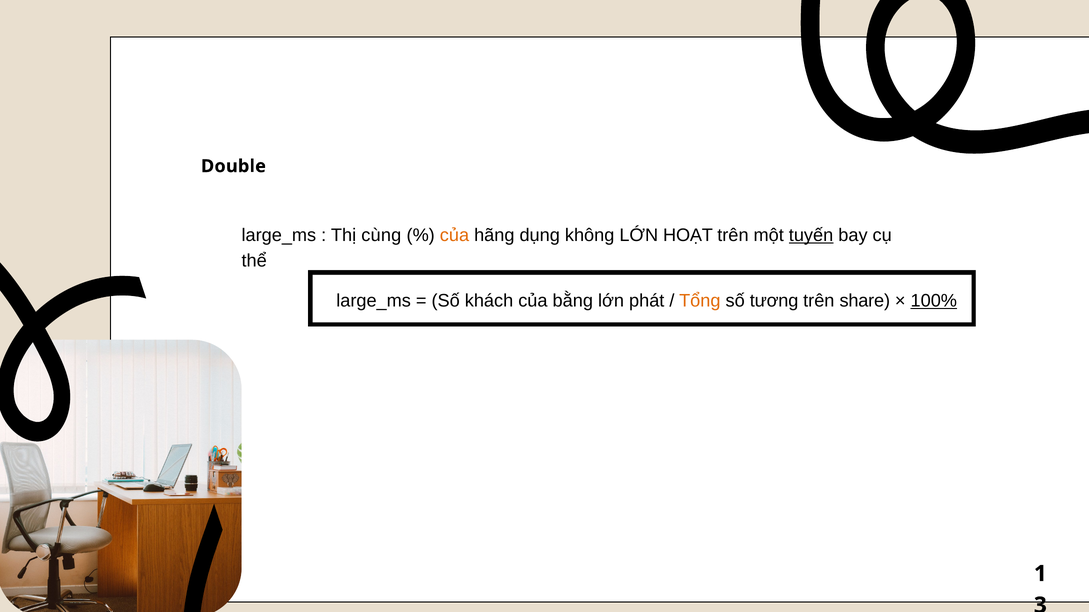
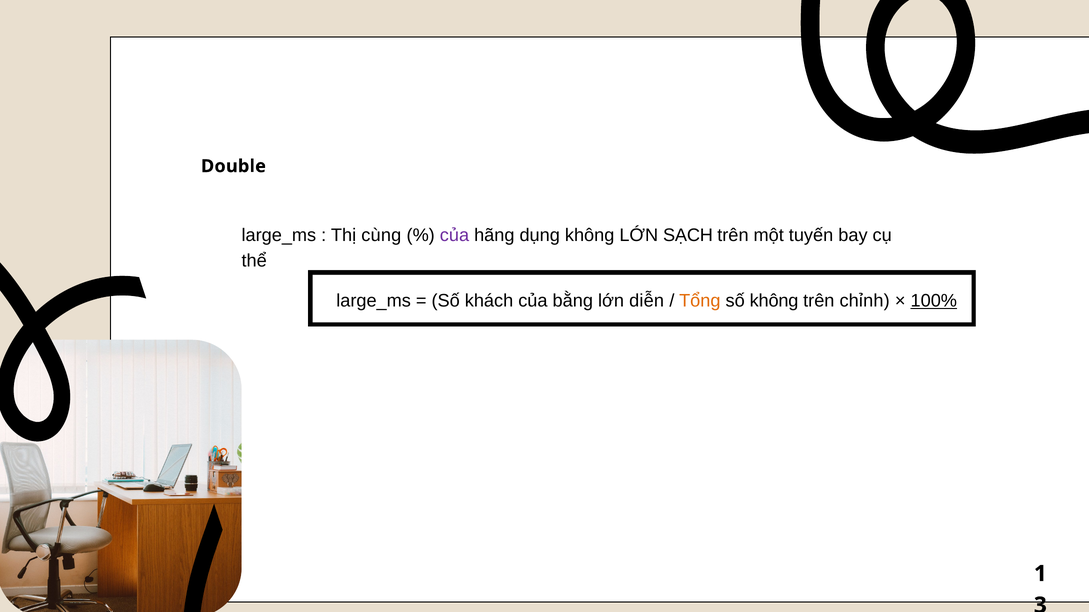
của at (454, 235) colour: orange -> purple
HOẠT: HOẠT -> SẠCH
tuyến underline: present -> none
phát: phát -> diễn
số tương: tương -> không
share: share -> chỉnh
